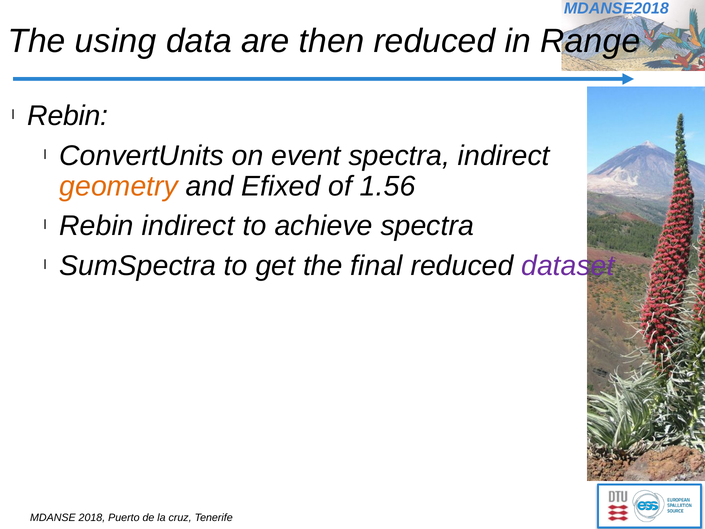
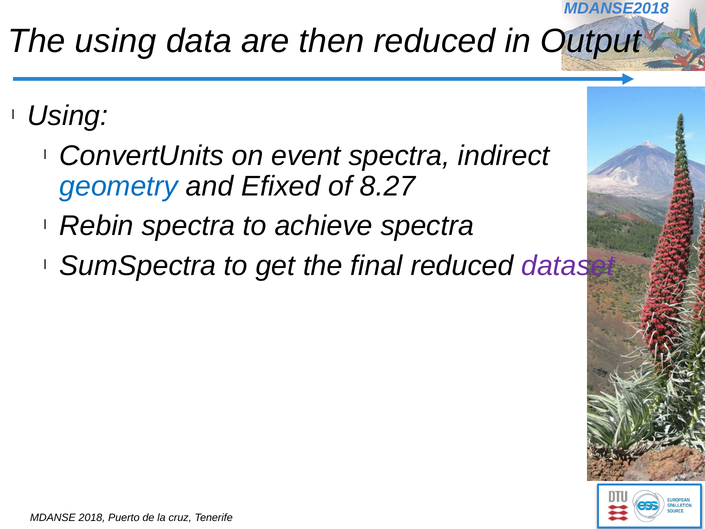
Range: Range -> Output
Rebin at (68, 116): Rebin -> Using
geometry colour: orange -> blue
1.56: 1.56 -> 8.27
Rebin indirect: indirect -> spectra
